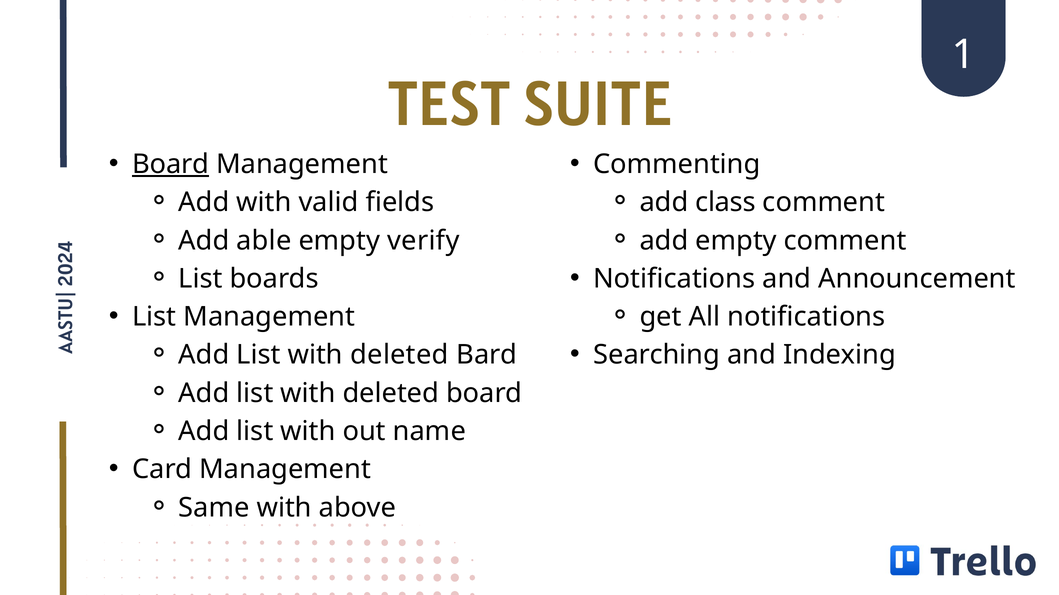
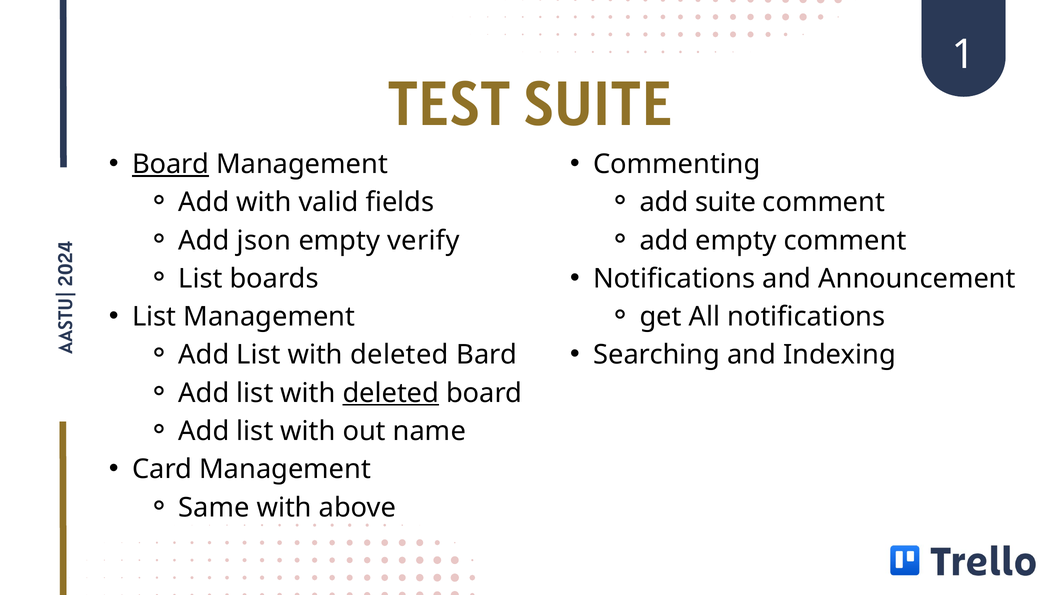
add class: class -> suite
able: able -> json
deleted at (391, 394) underline: none -> present
